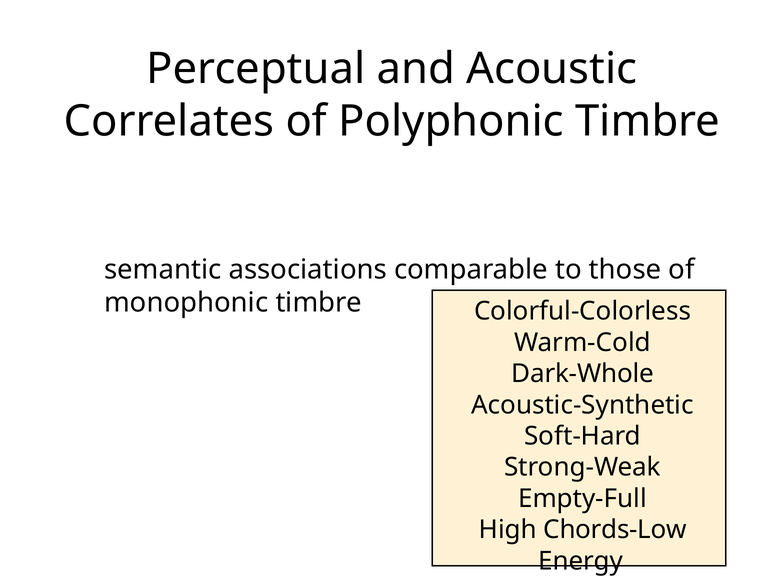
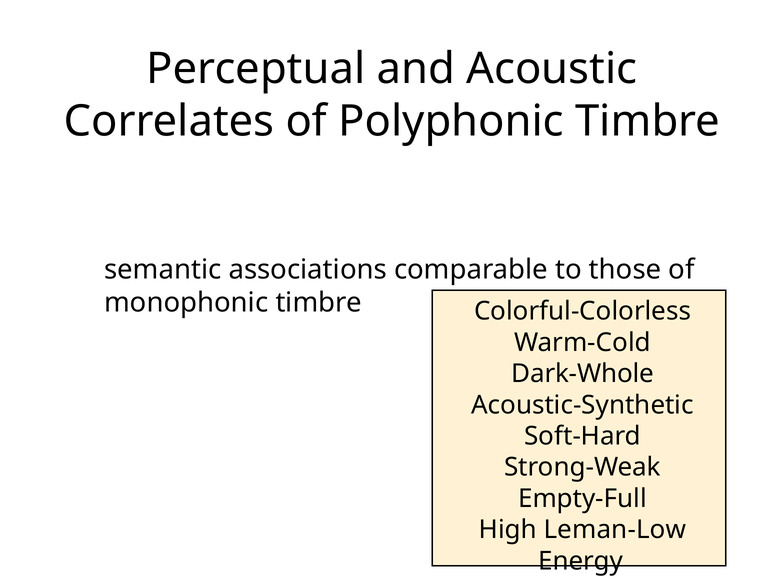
Chords-Low: Chords-Low -> Leman-Low
